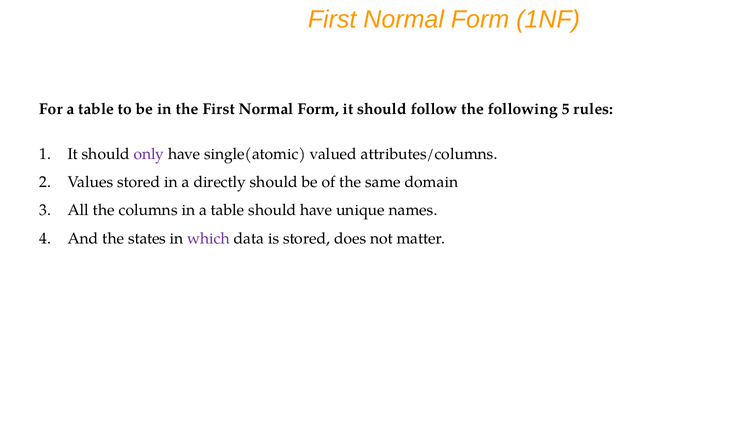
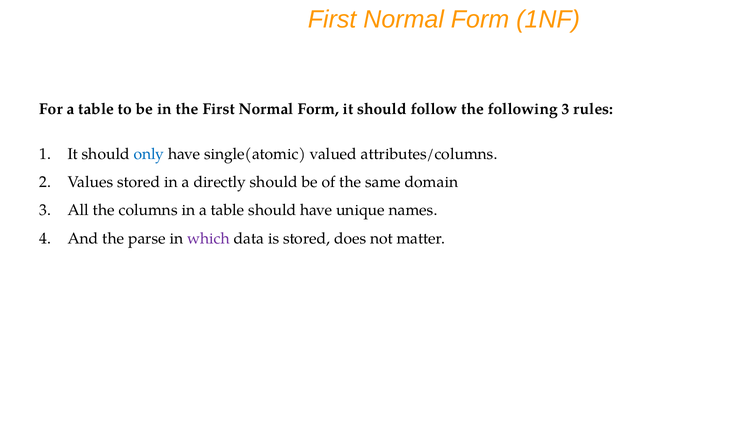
following 5: 5 -> 3
only colour: purple -> blue
states: states -> parse
